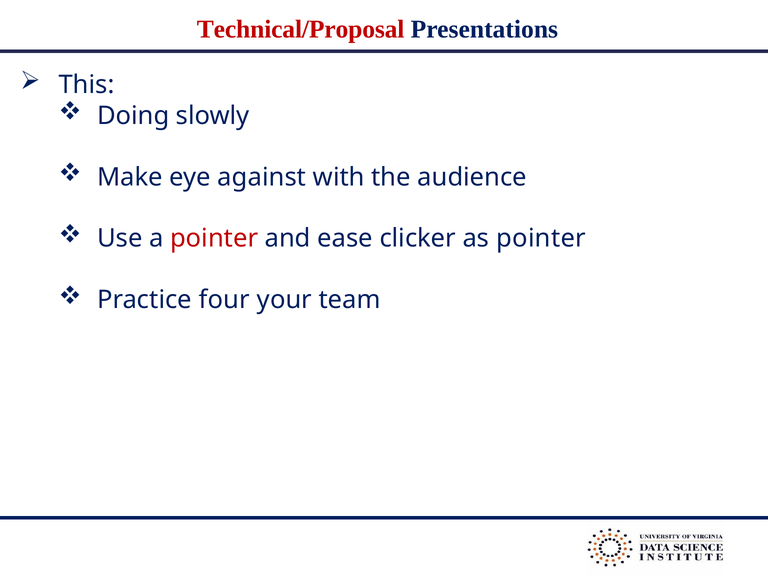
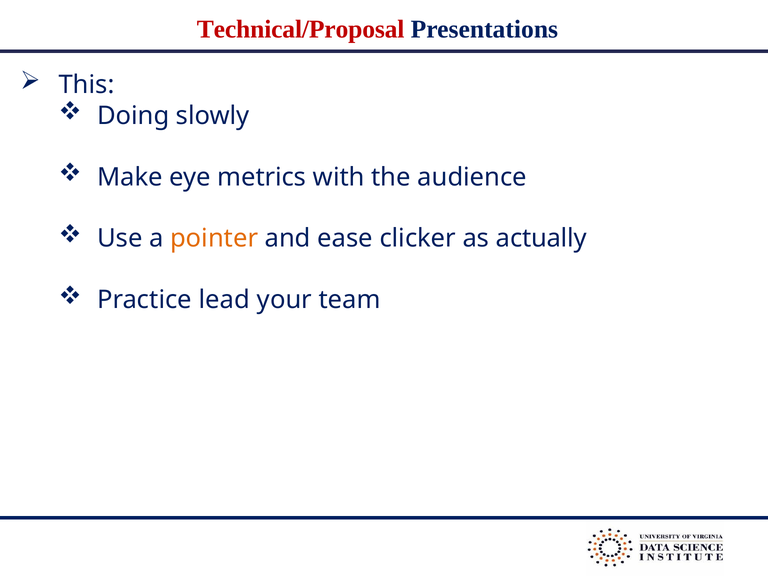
against: against -> metrics
pointer at (214, 239) colour: red -> orange
as pointer: pointer -> actually
four: four -> lead
